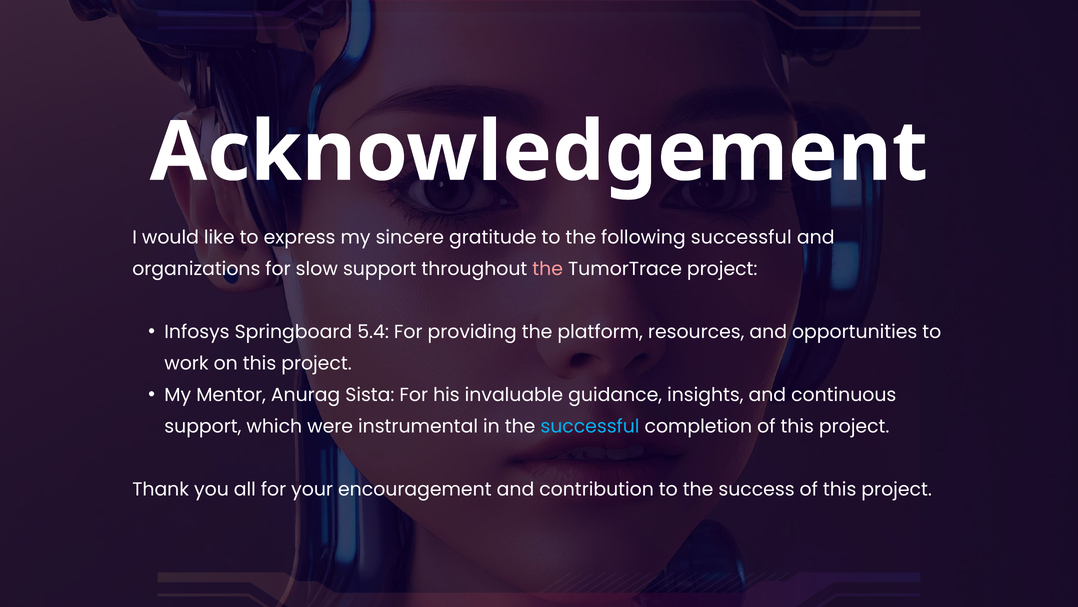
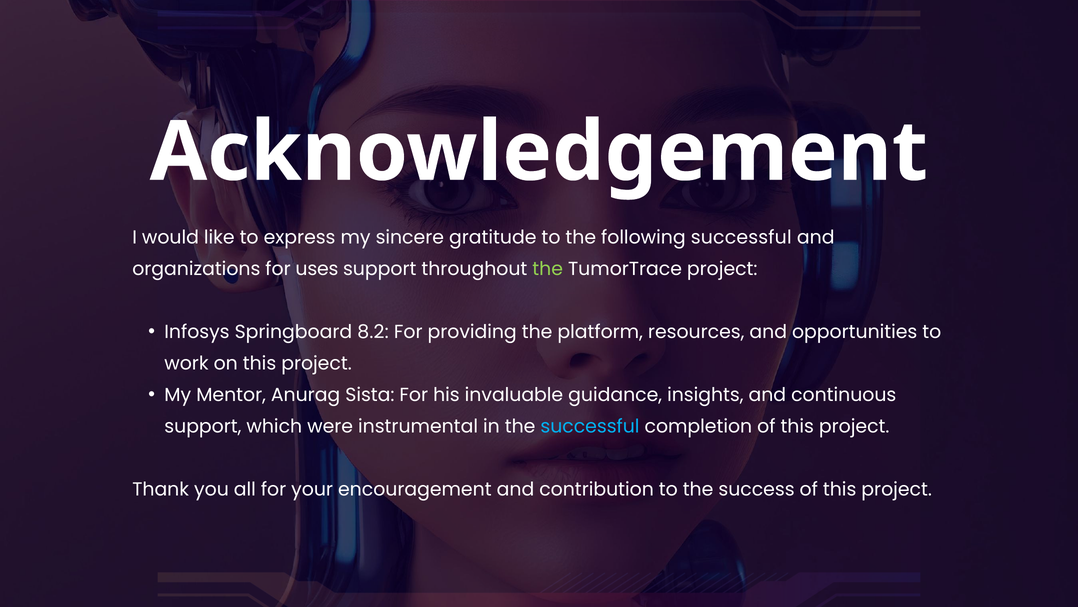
slow: slow -> uses
the at (548, 269) colour: pink -> light green
5.4: 5.4 -> 8.2
